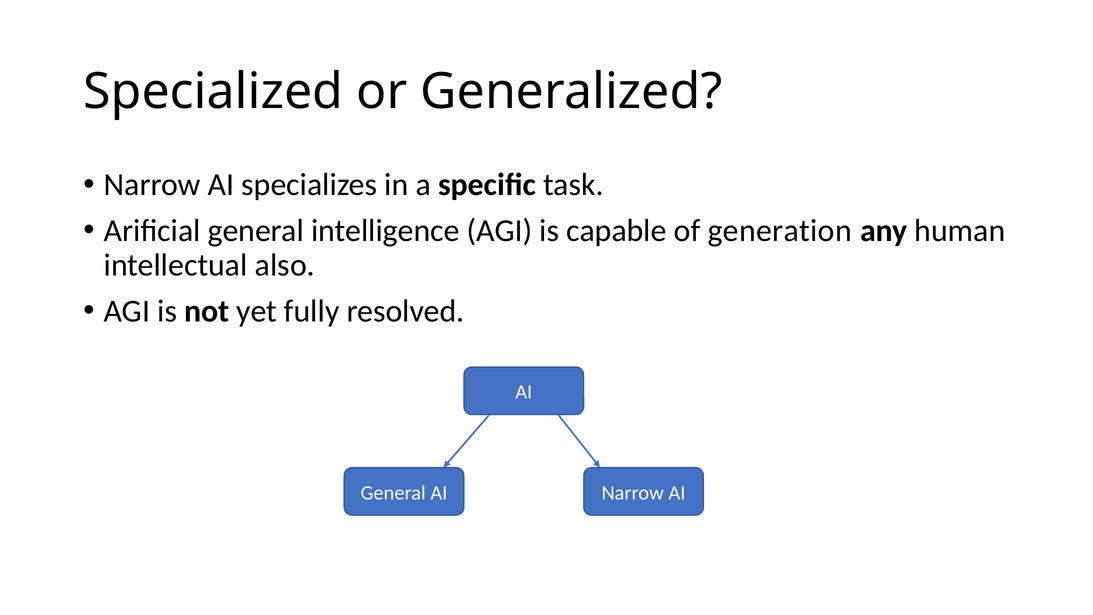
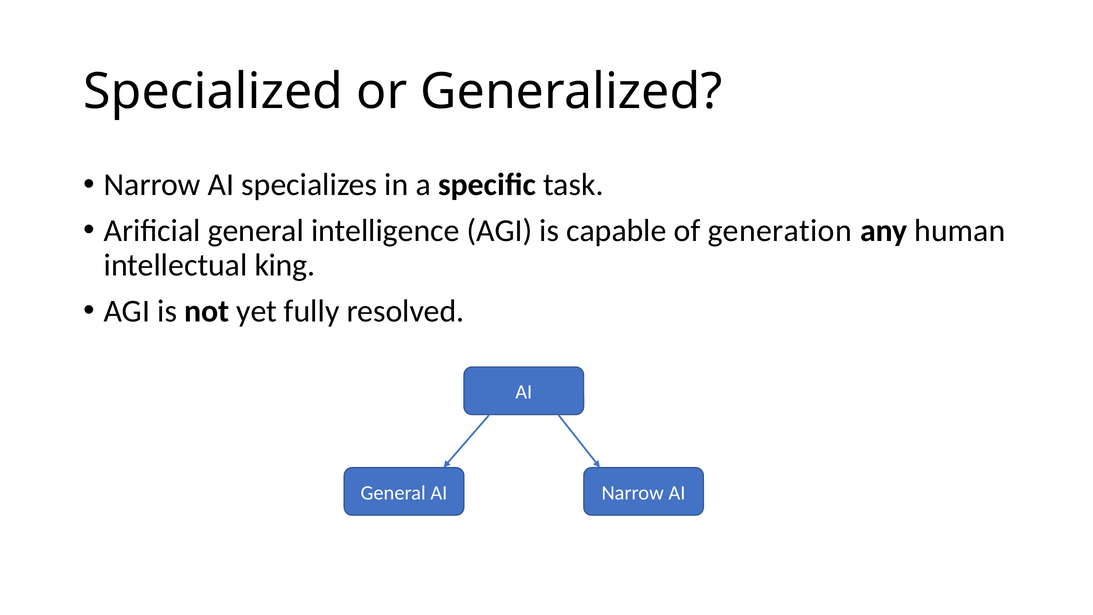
also: also -> king
